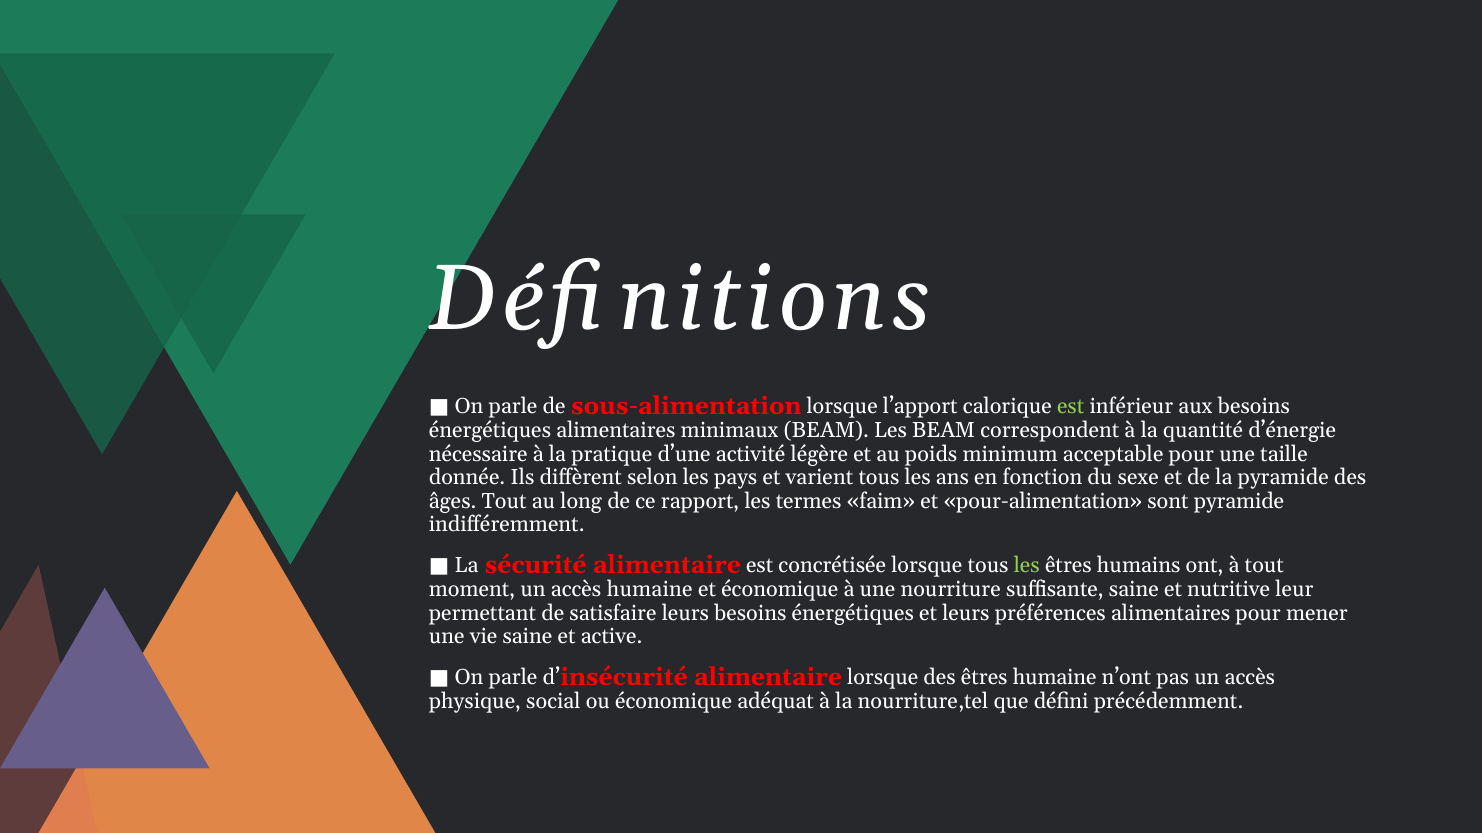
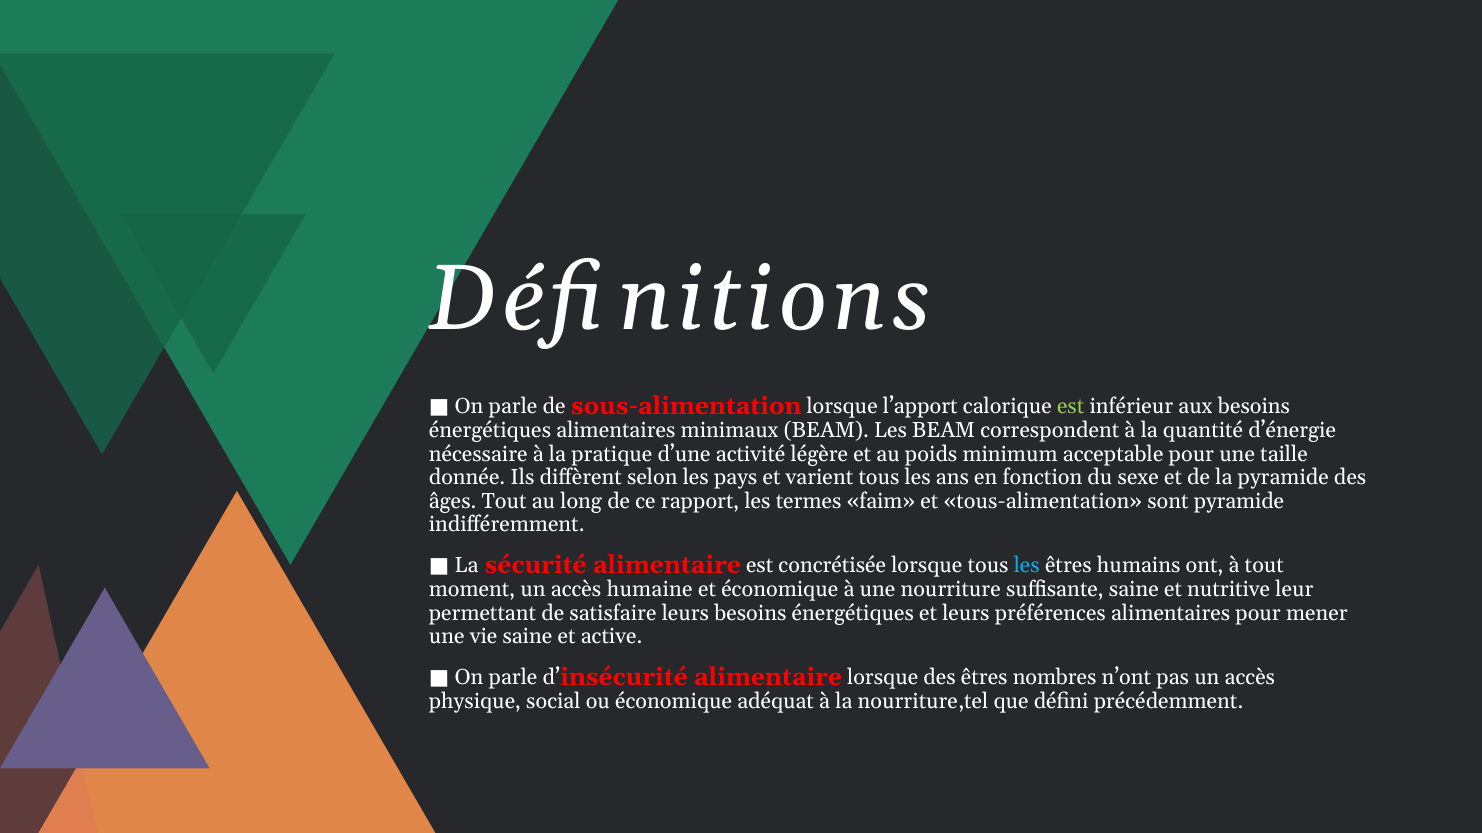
pour-alimentation: pour-alimentation -> tous-alimentation
les at (1027, 566) colour: light green -> light blue
êtres humaine: humaine -> nombres
